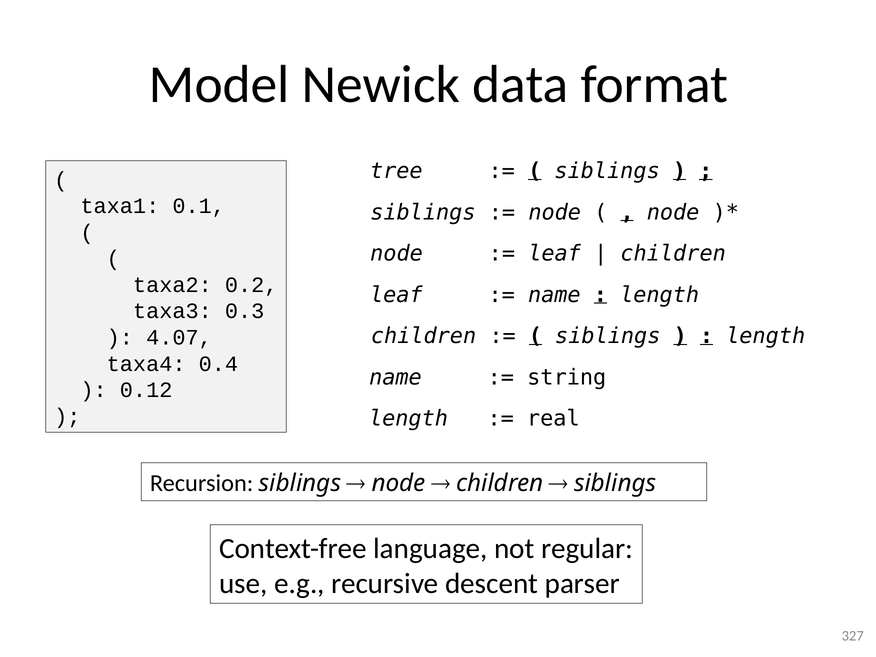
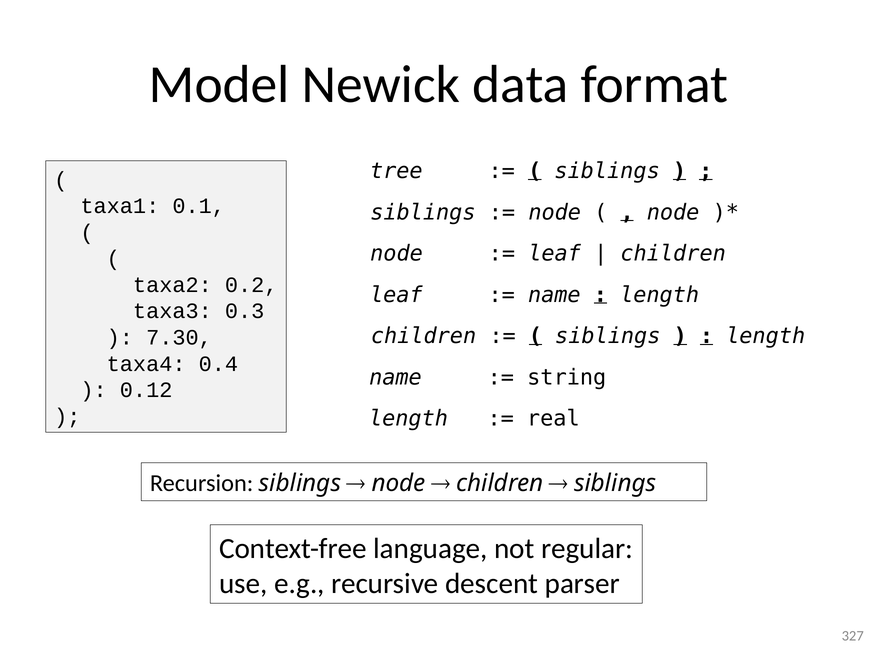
4.07: 4.07 -> 7.30
